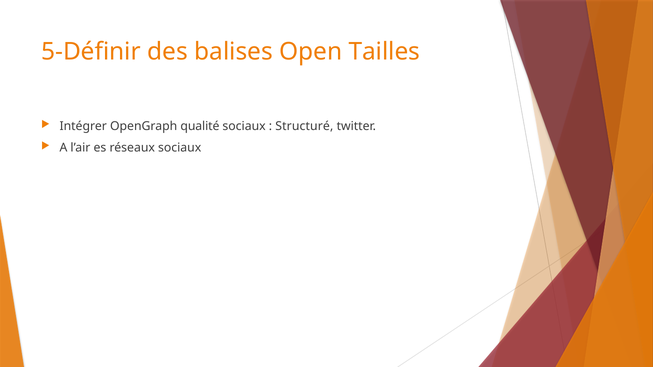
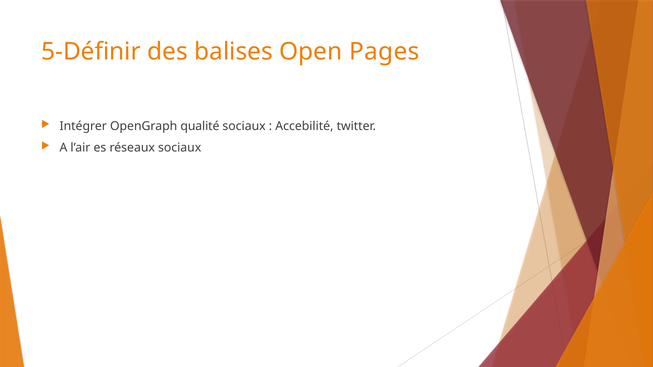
Tailles: Tailles -> Pages
Structuré: Structuré -> Accebilité
